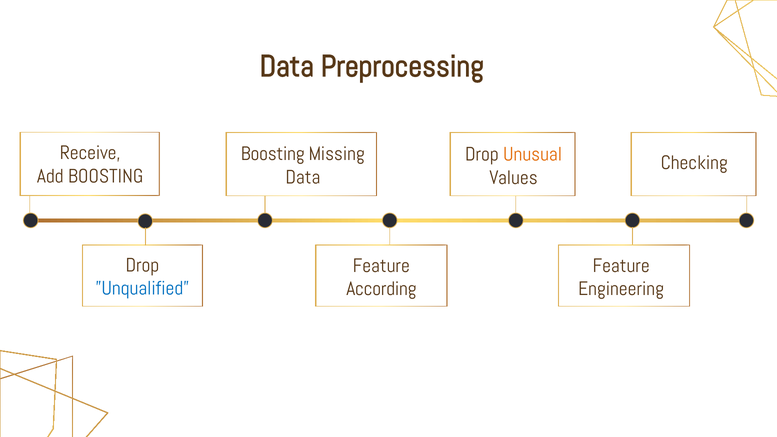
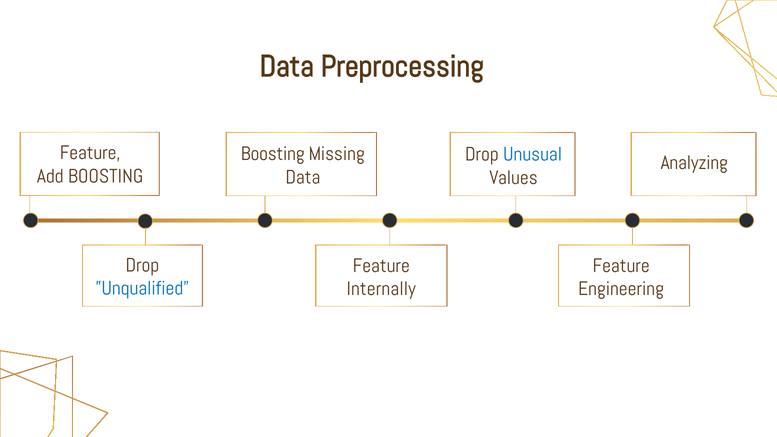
Receive at (90, 153): Receive -> Feature
Unusual colour: orange -> blue
Checking: Checking -> Analyzing
According: According -> Internally
